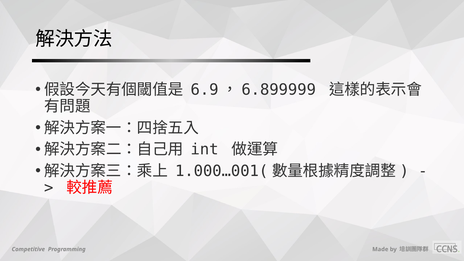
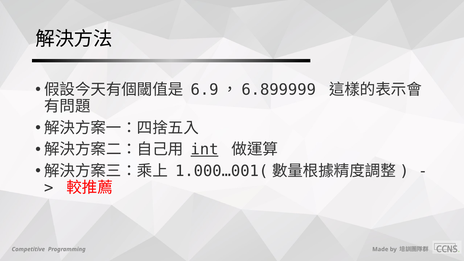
int underline: none -> present
